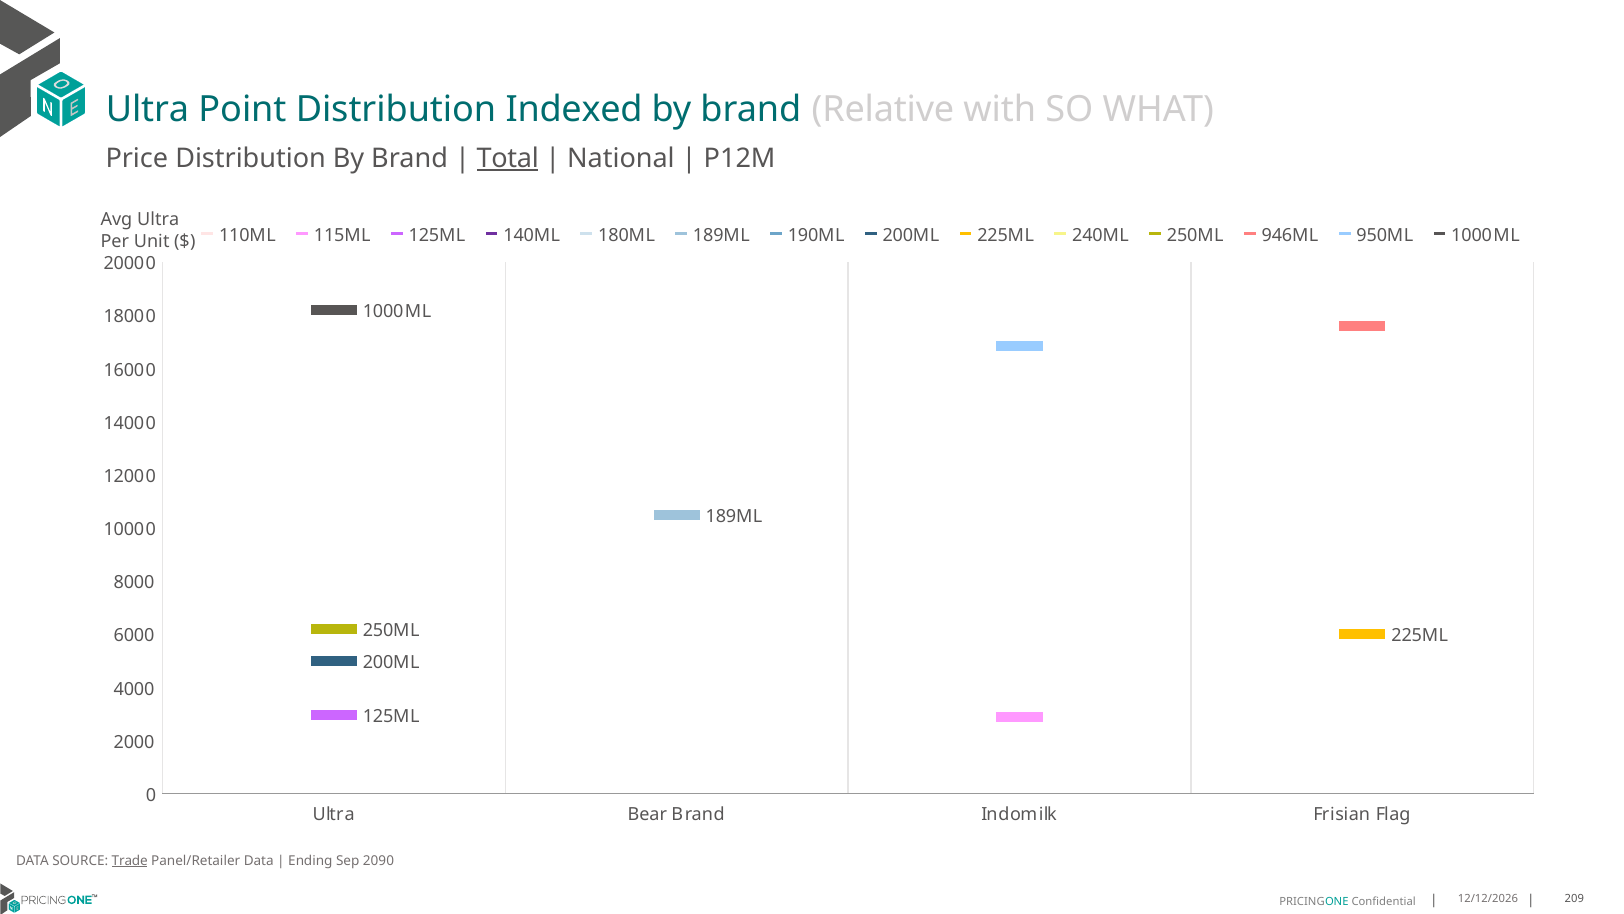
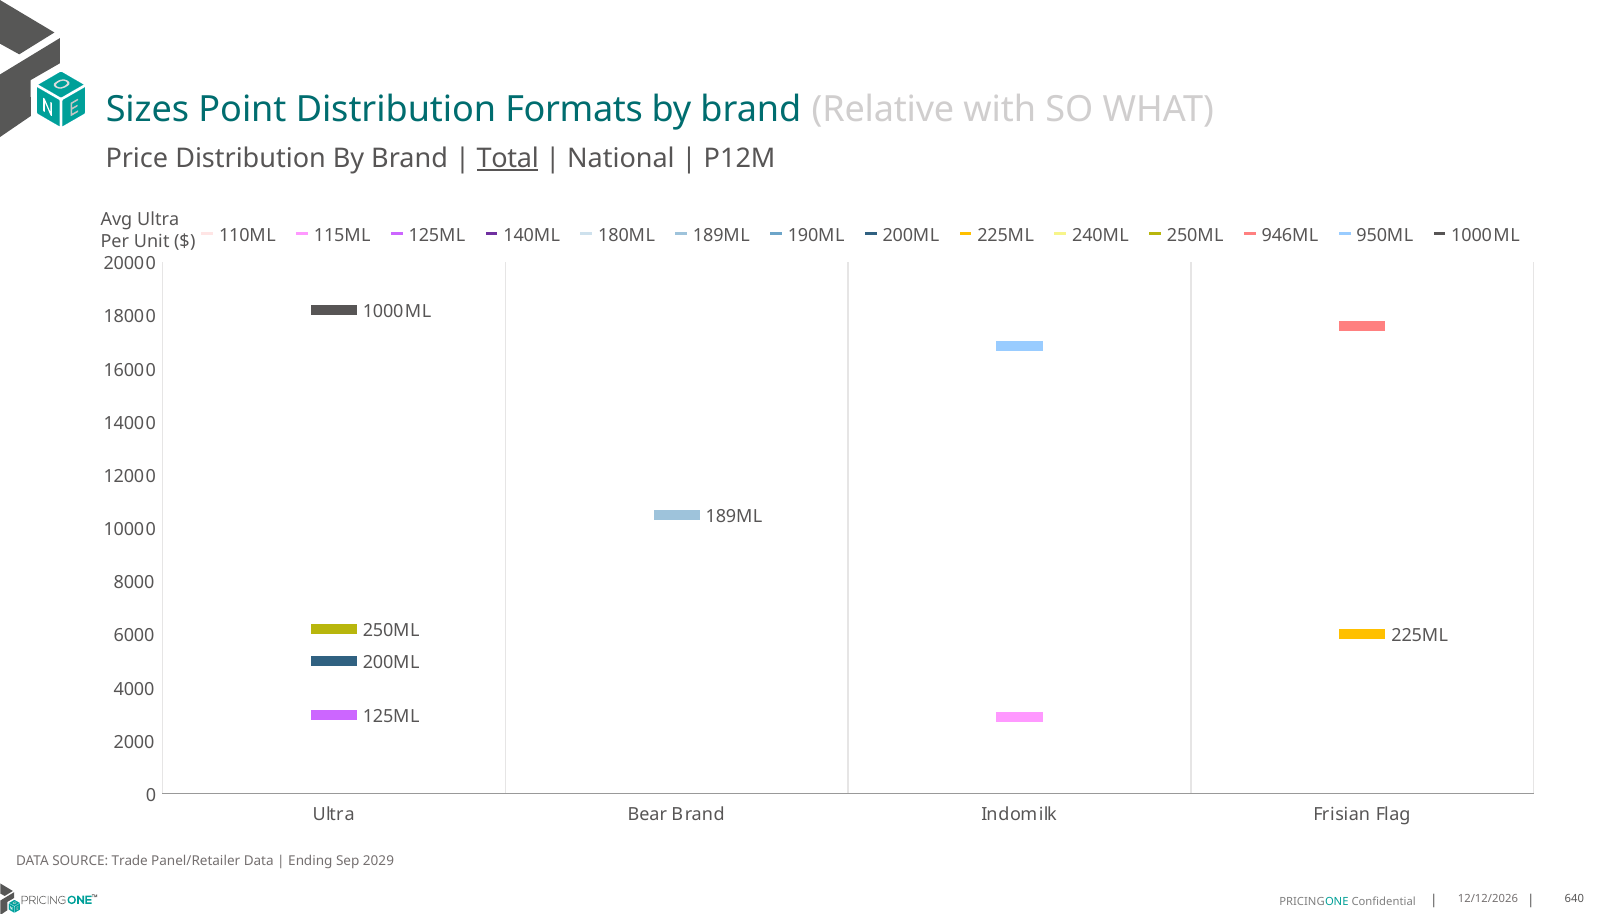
Ultra at (147, 109): Ultra -> Sizes
Indexed: Indexed -> Formats
Trade underline: present -> none
2090: 2090 -> 2029
209: 209 -> 640
